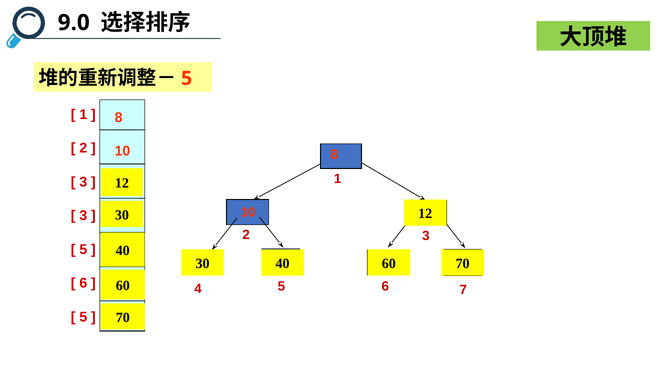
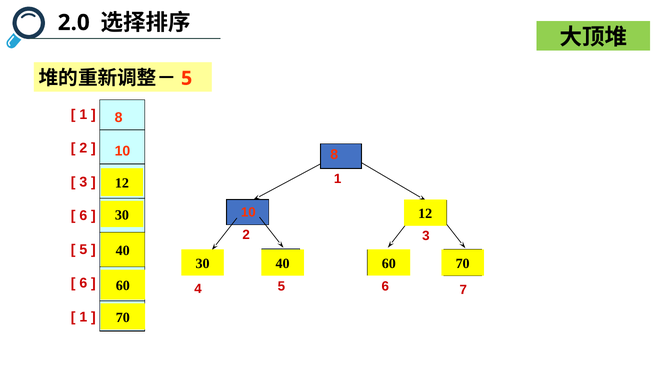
9.0: 9.0 -> 2.0
3 at (83, 216): 3 -> 6
5 at (83, 317): 5 -> 1
